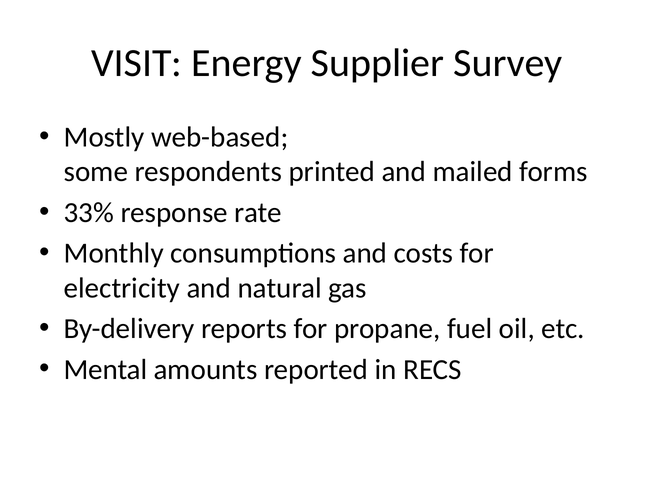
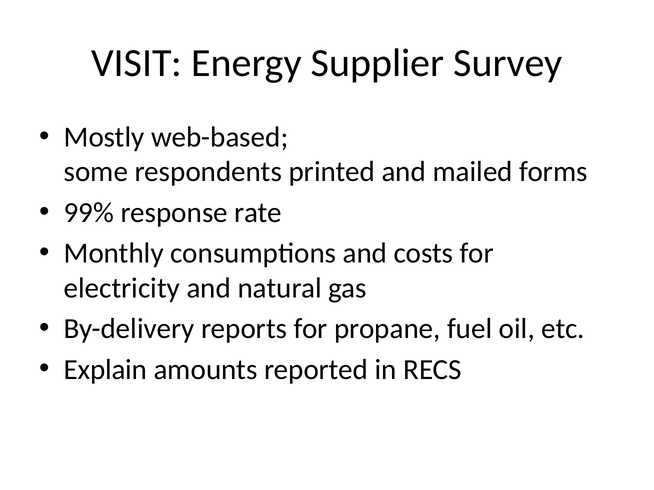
33%: 33% -> 99%
Mental: Mental -> Explain
